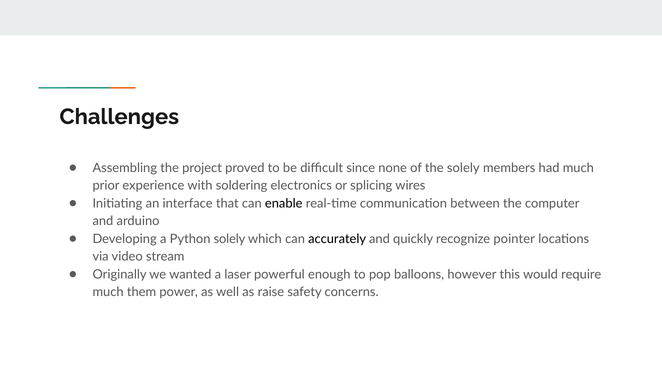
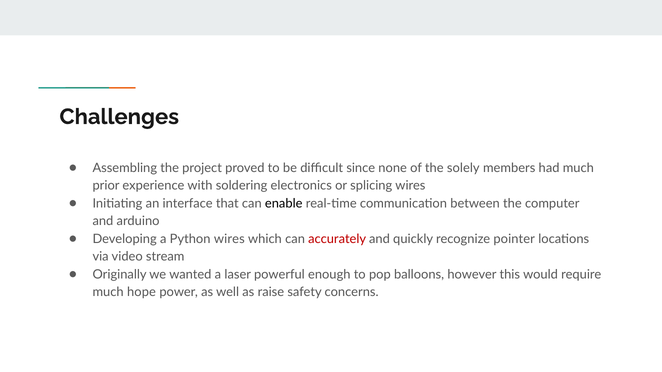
Python solely: solely -> wires
accurately colour: black -> red
them: them -> hope
